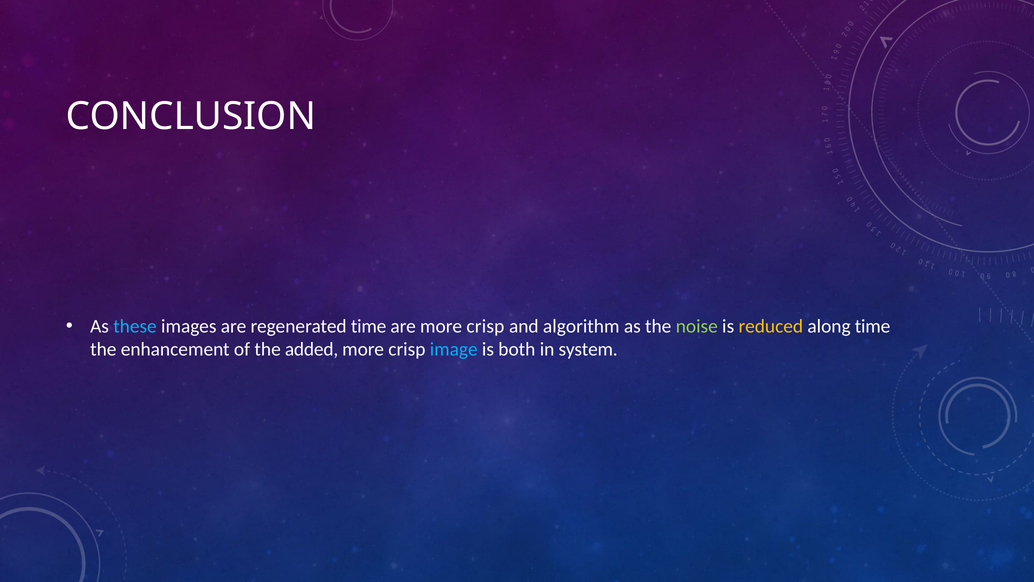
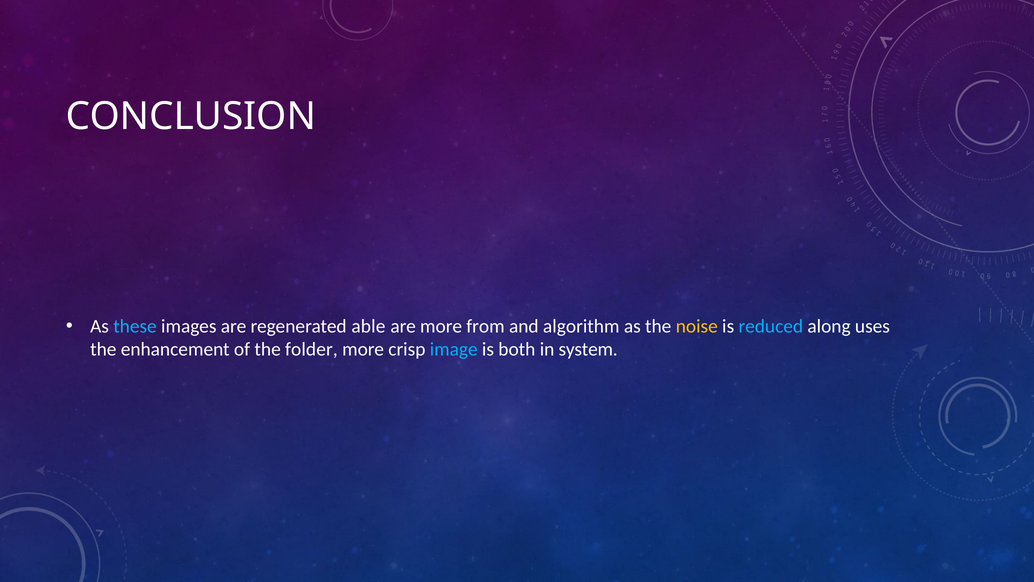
regenerated time: time -> able
are more crisp: crisp -> from
noise colour: light green -> yellow
reduced colour: yellow -> light blue
along time: time -> uses
added: added -> folder
